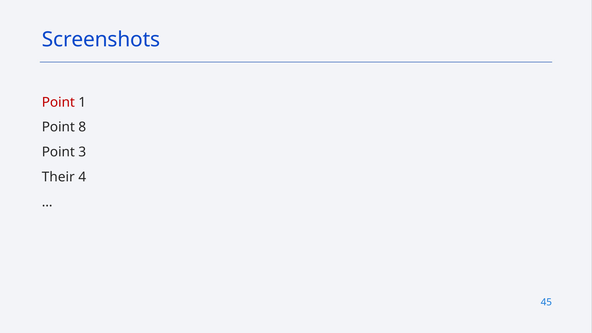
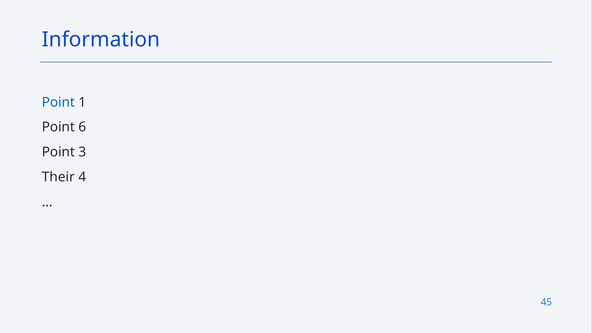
Screenshots: Screenshots -> Information
Point at (58, 102) colour: red -> blue
8: 8 -> 6
